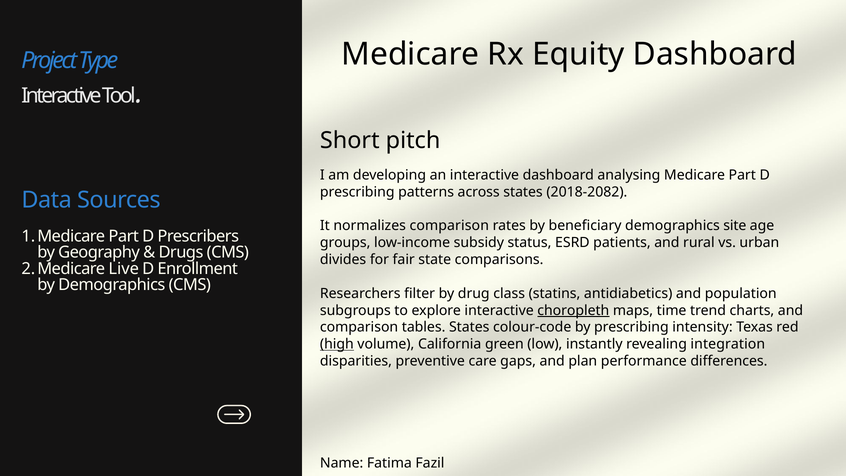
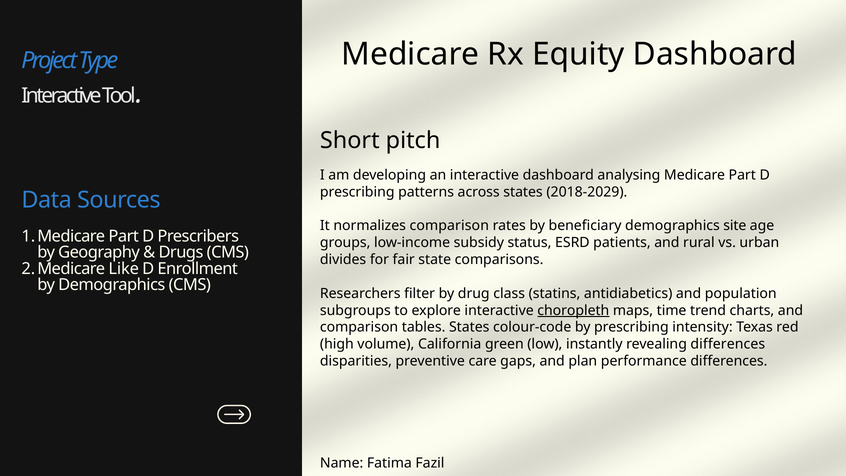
2018-2082: 2018-2082 -> 2018-2029
Live: Live -> Like
high underline: present -> none
revealing integration: integration -> differences
